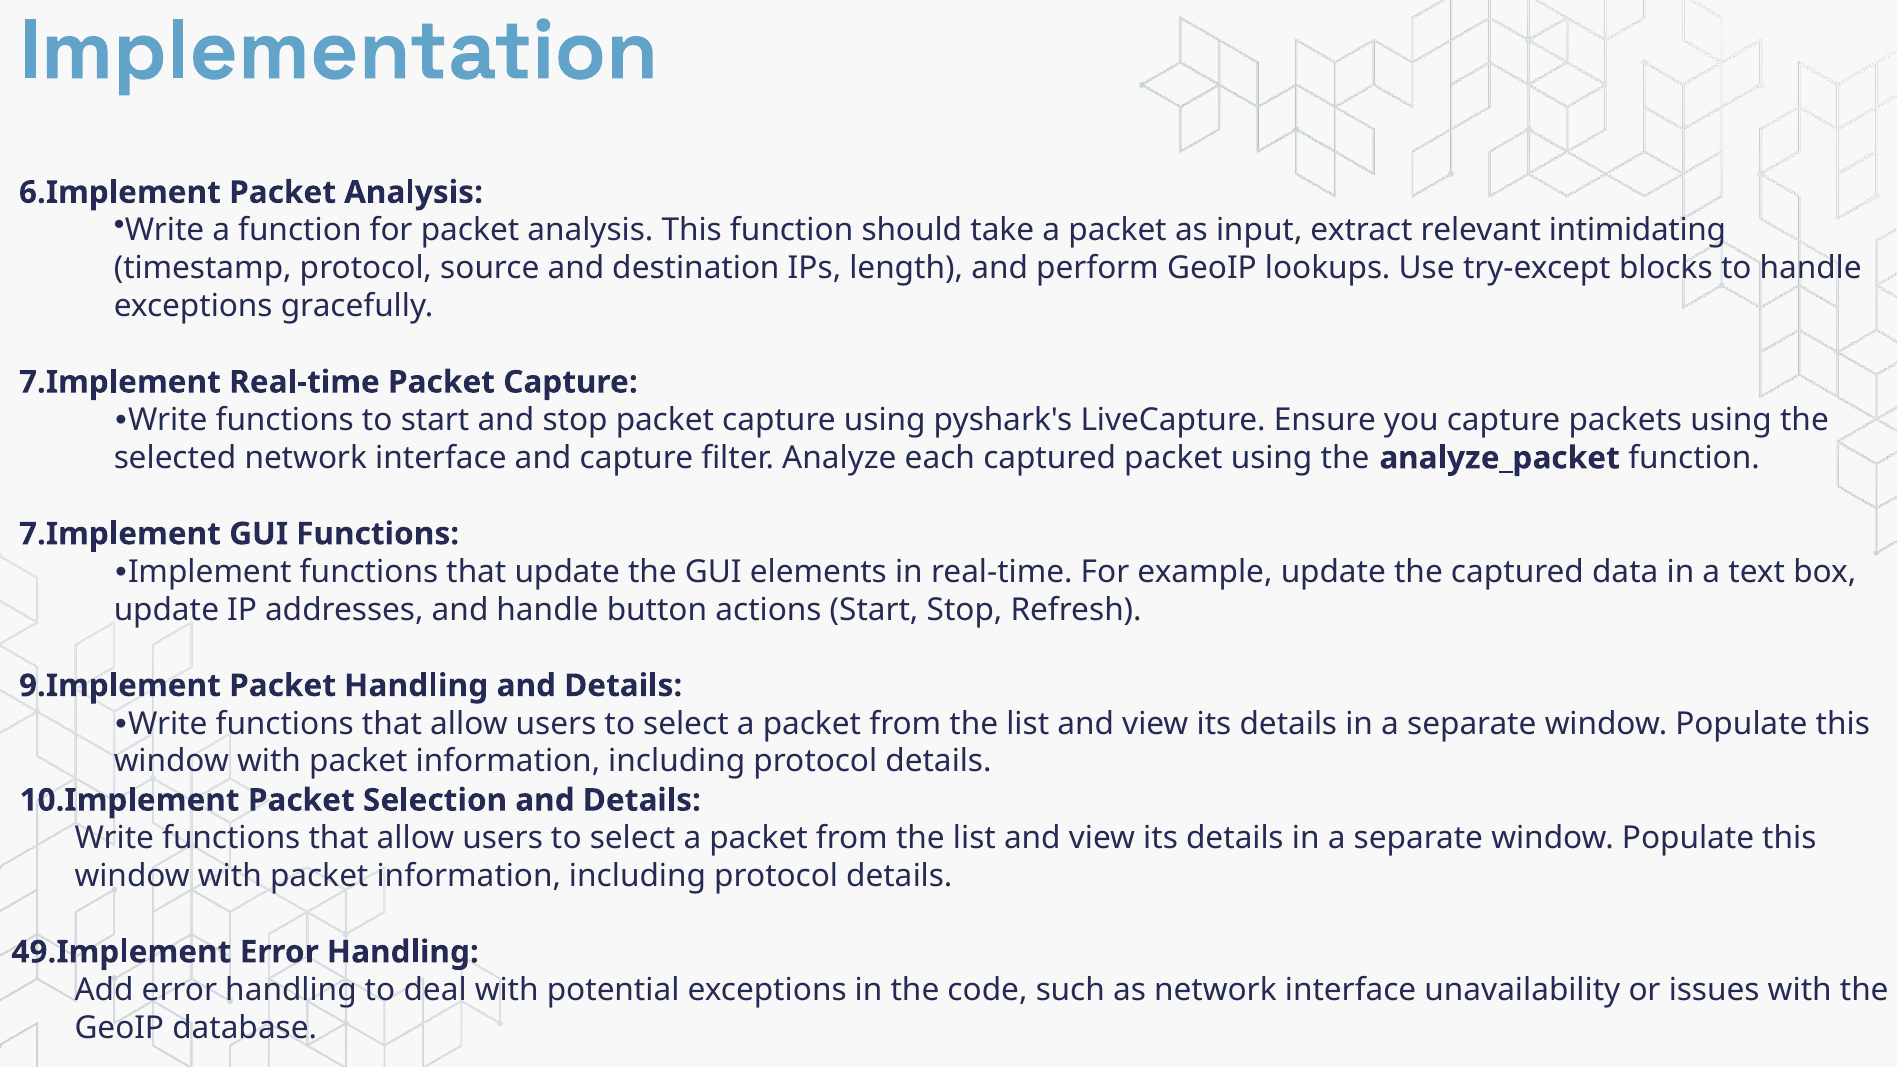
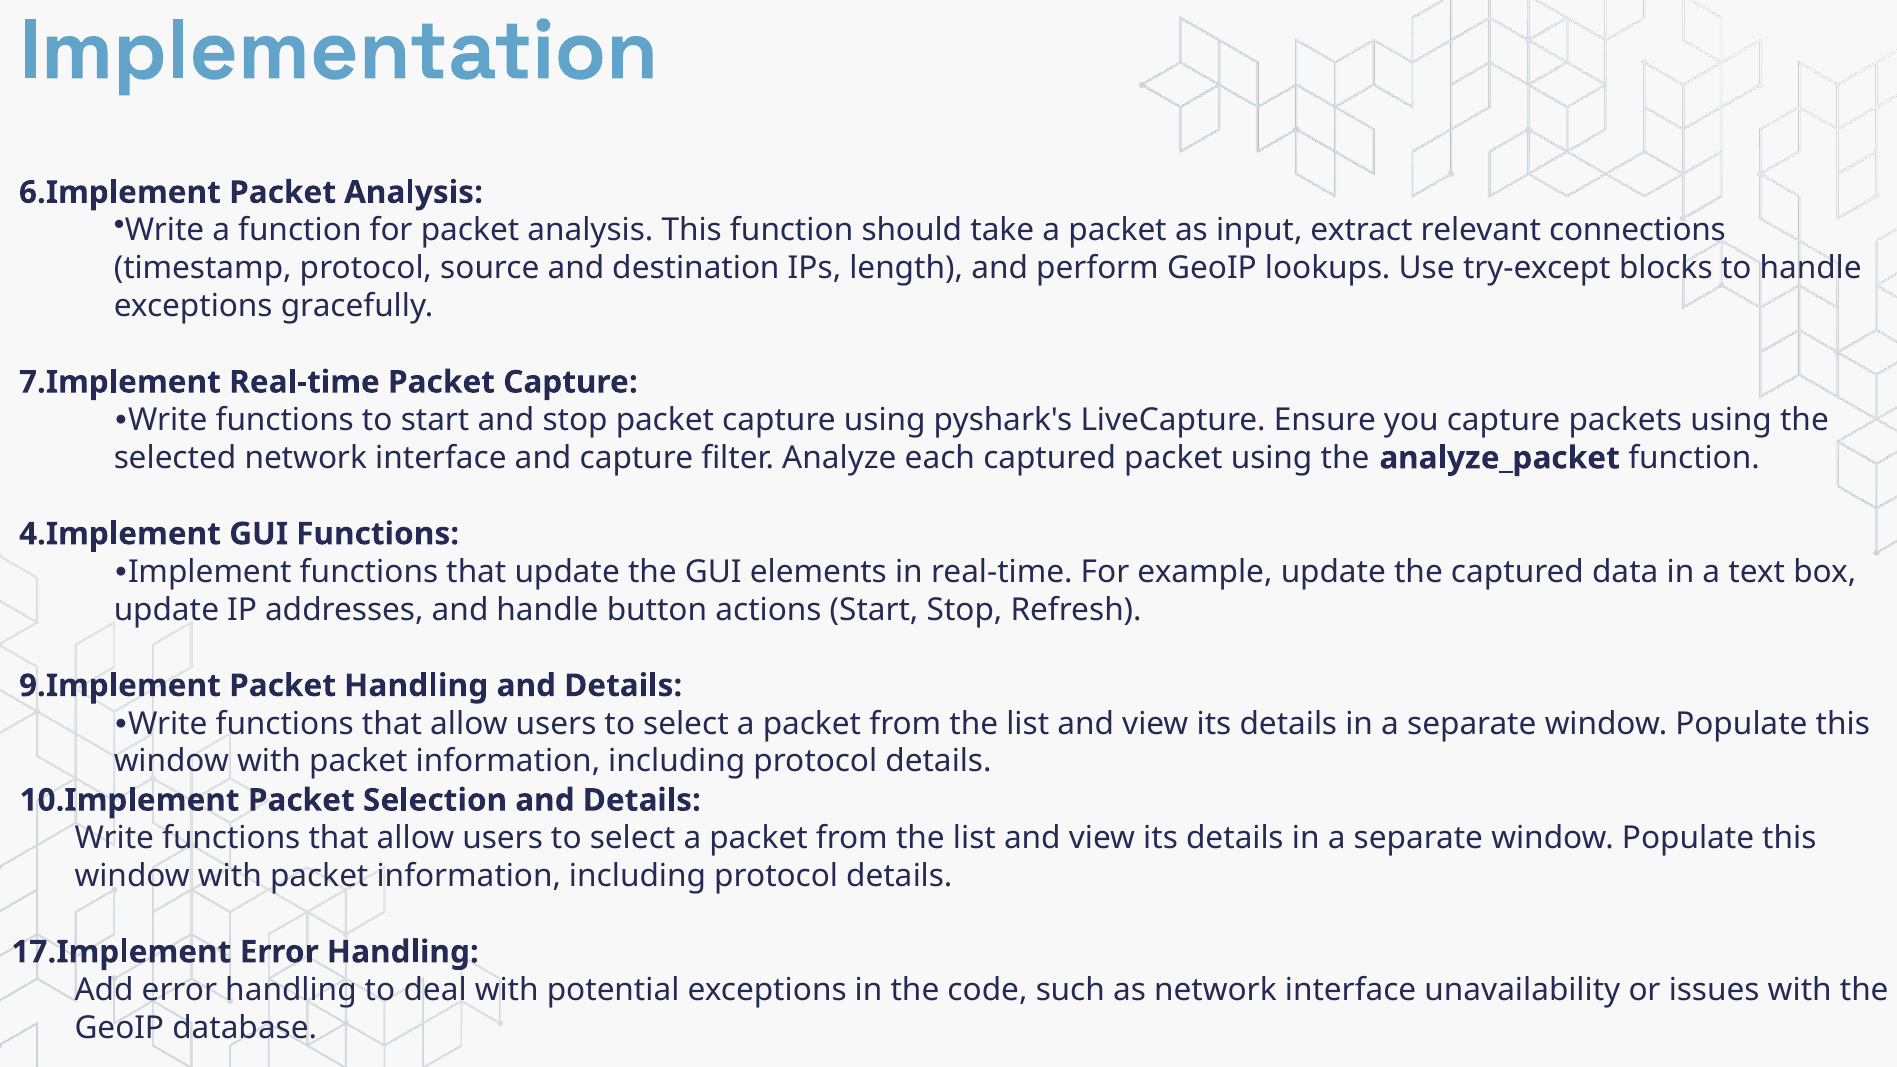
intimidating: intimidating -> connections
7.Implement at (120, 534): 7.Implement -> 4.Implement
49.Implement: 49.Implement -> 17.Implement
